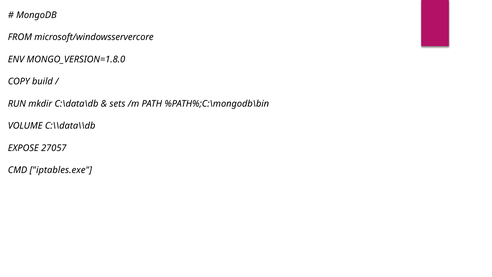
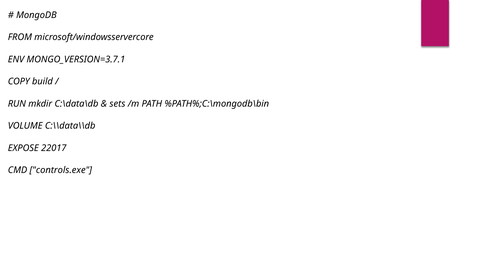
MONGO_VERSION=1.8.0: MONGO_VERSION=1.8.0 -> MONGO_VERSION=3.7.1
27057: 27057 -> 22017
iptables.exe: iptables.exe -> controls.exe
